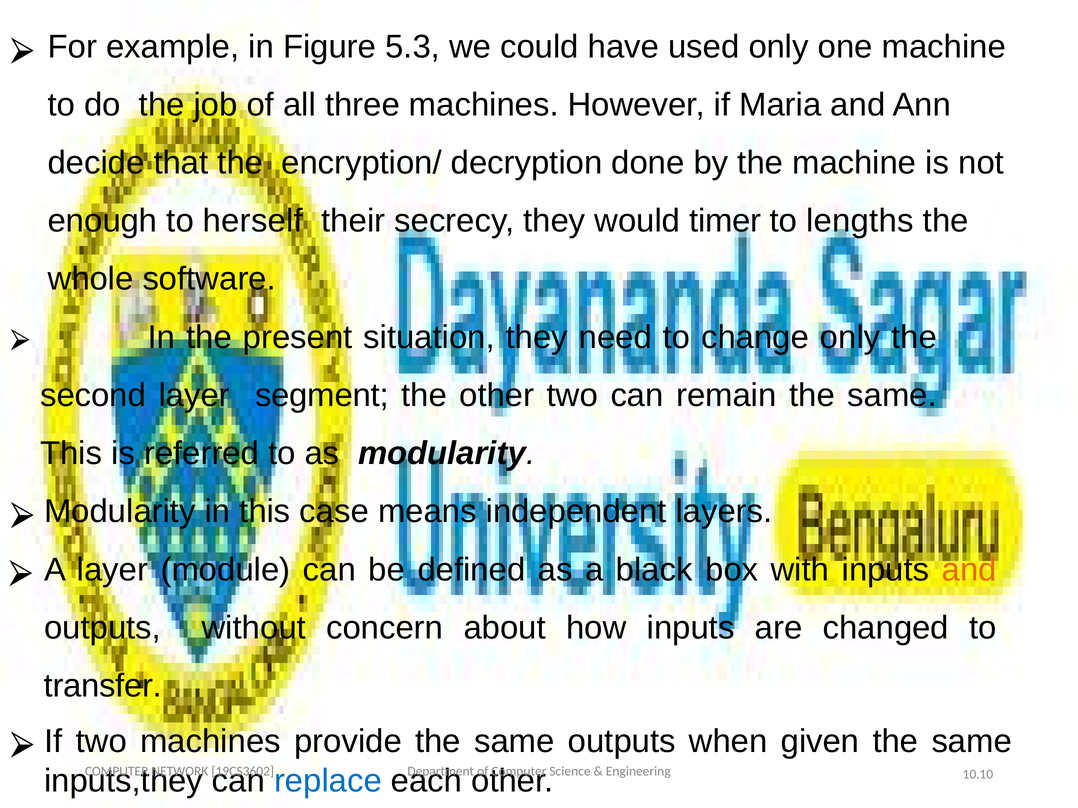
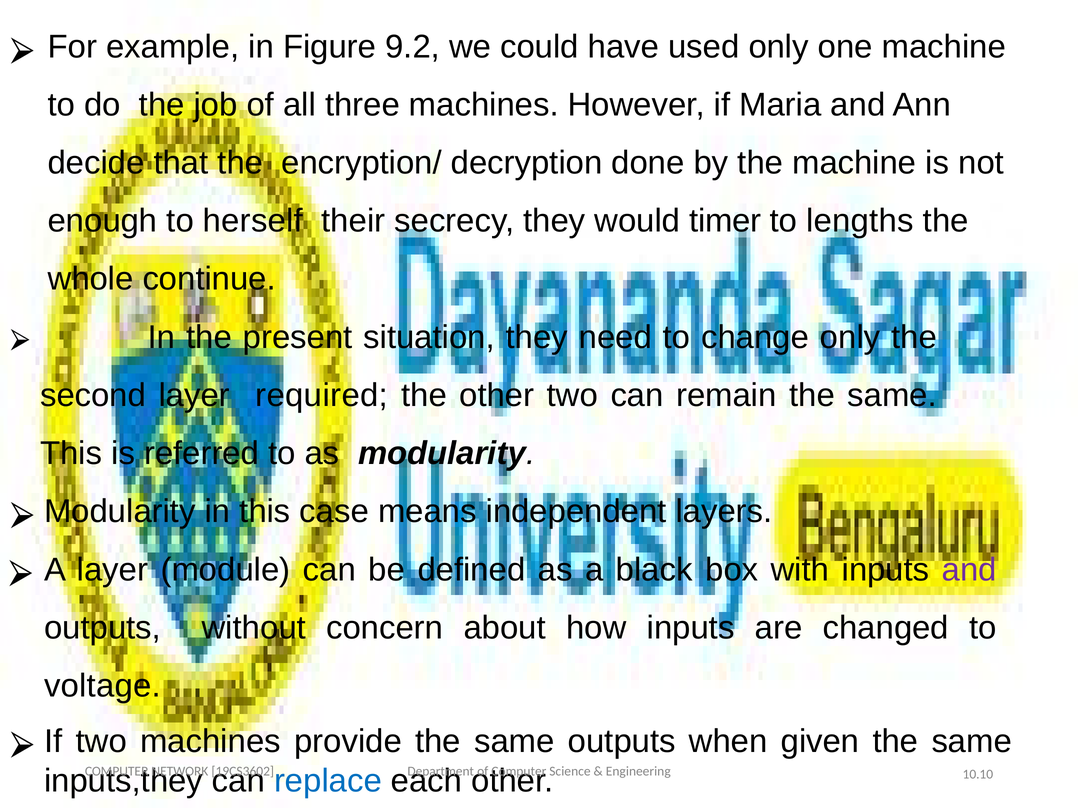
5.3: 5.3 -> 9.2
software: software -> continue
segment: segment -> required
and at (969, 570) colour: orange -> purple
transfer: transfer -> voltage
